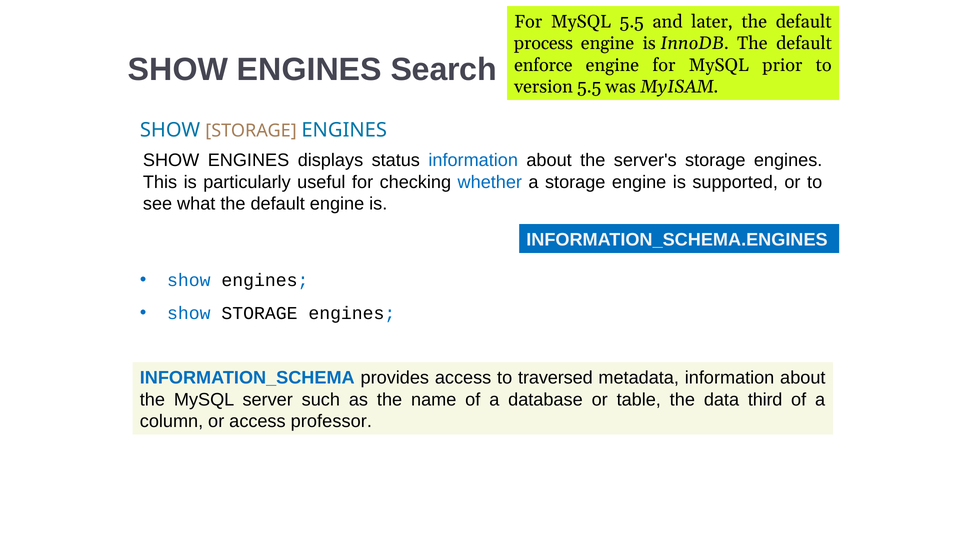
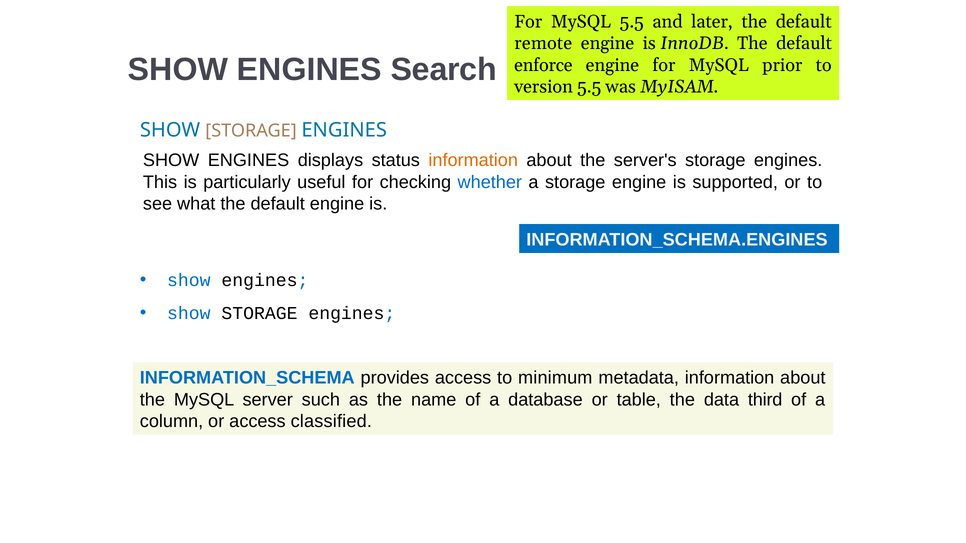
process: process -> remote
information at (473, 161) colour: blue -> orange
traversed: traversed -> minimum
professor: professor -> classified
